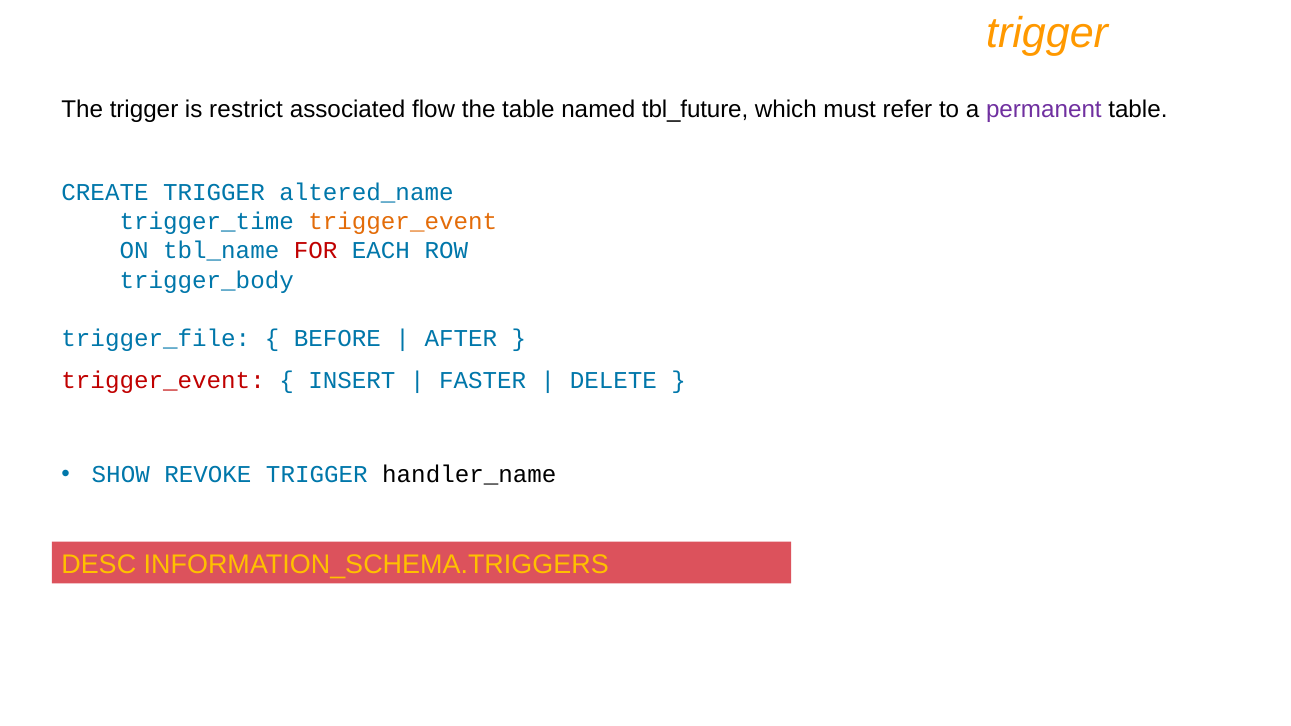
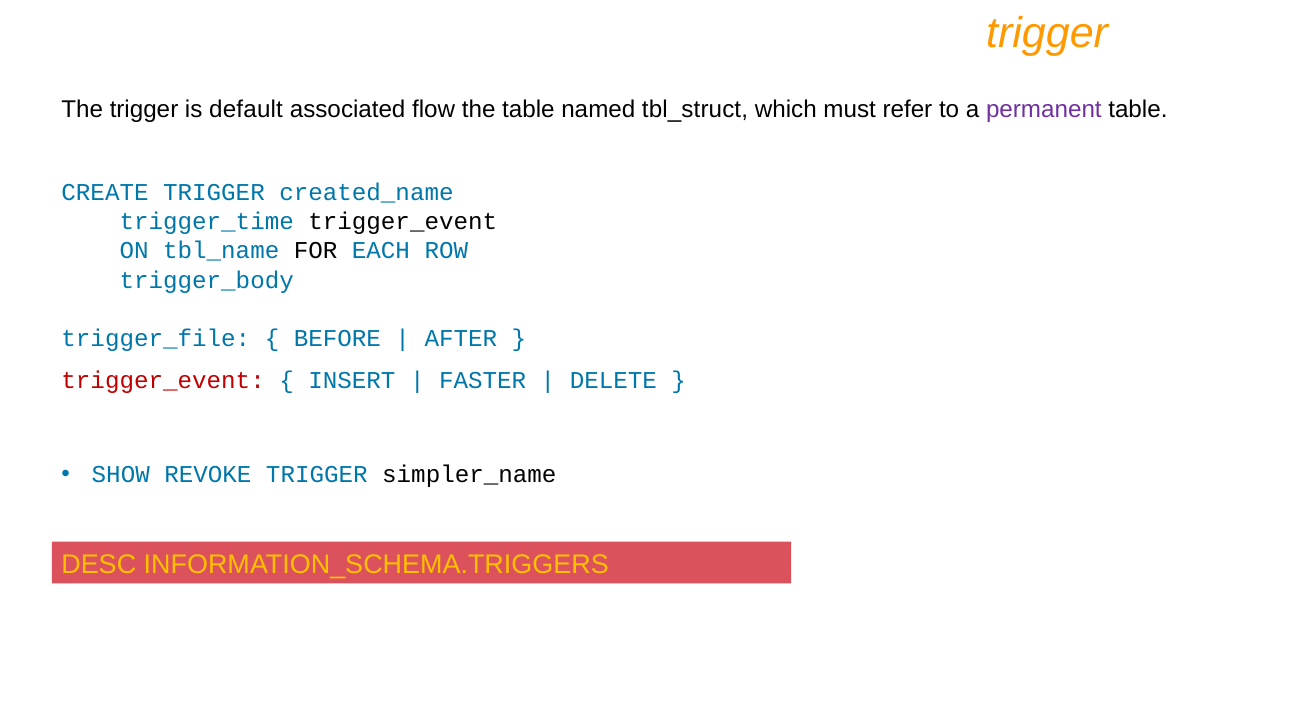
restrict: restrict -> default
tbl_future: tbl_future -> tbl_struct
altered_name: altered_name -> created_name
trigger_event at (403, 222) colour: orange -> black
FOR colour: red -> black
handler_name: handler_name -> simpler_name
